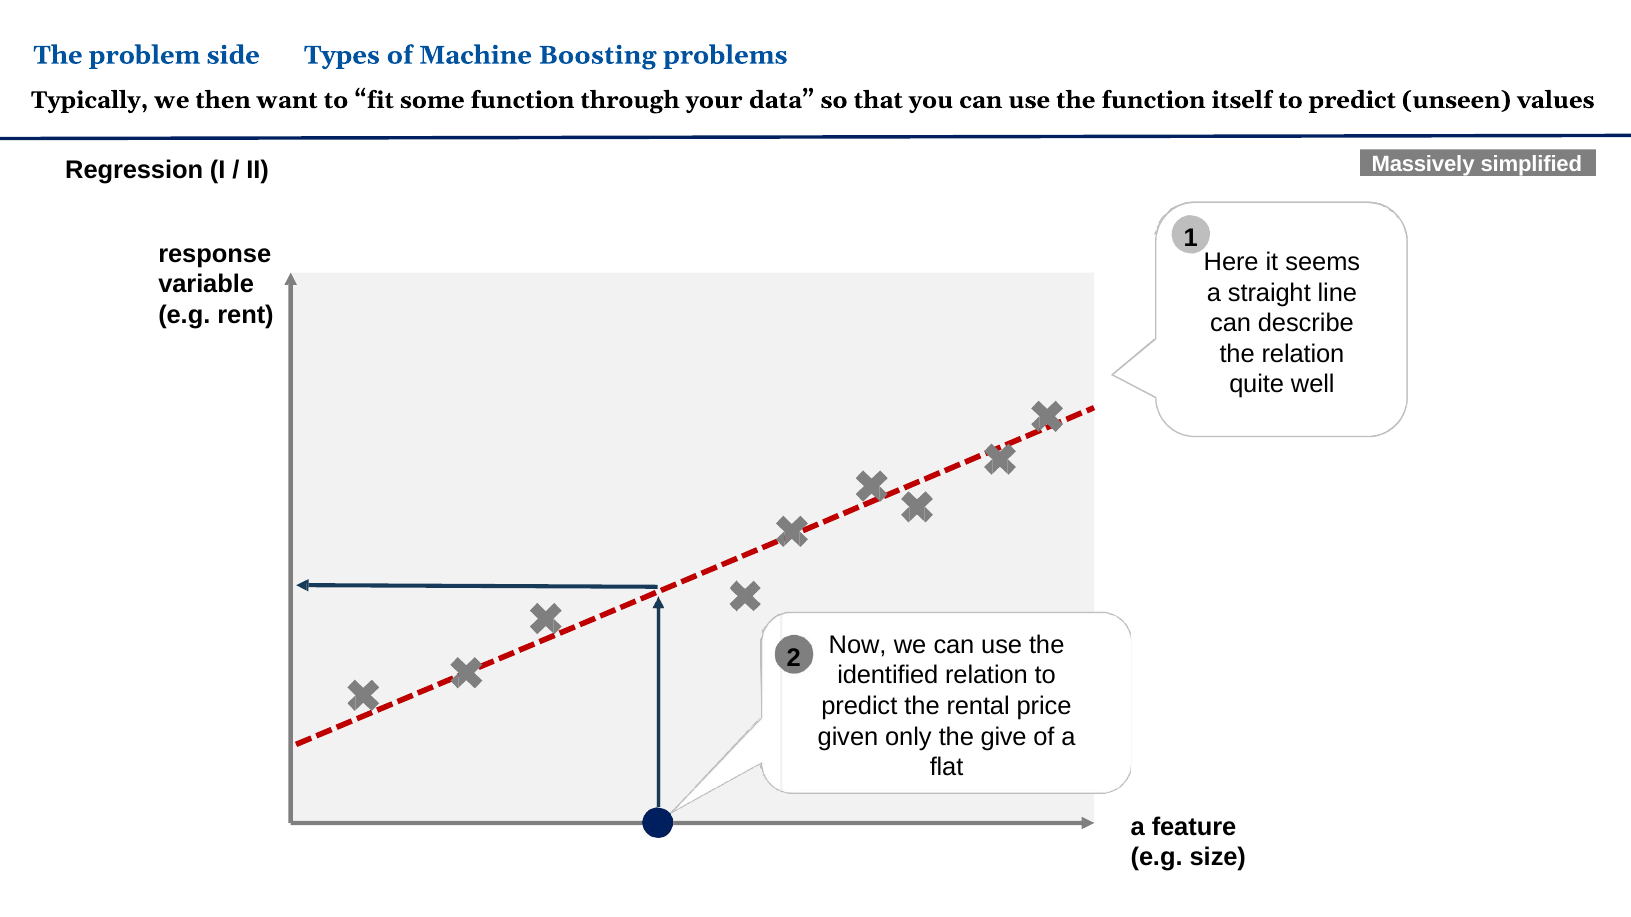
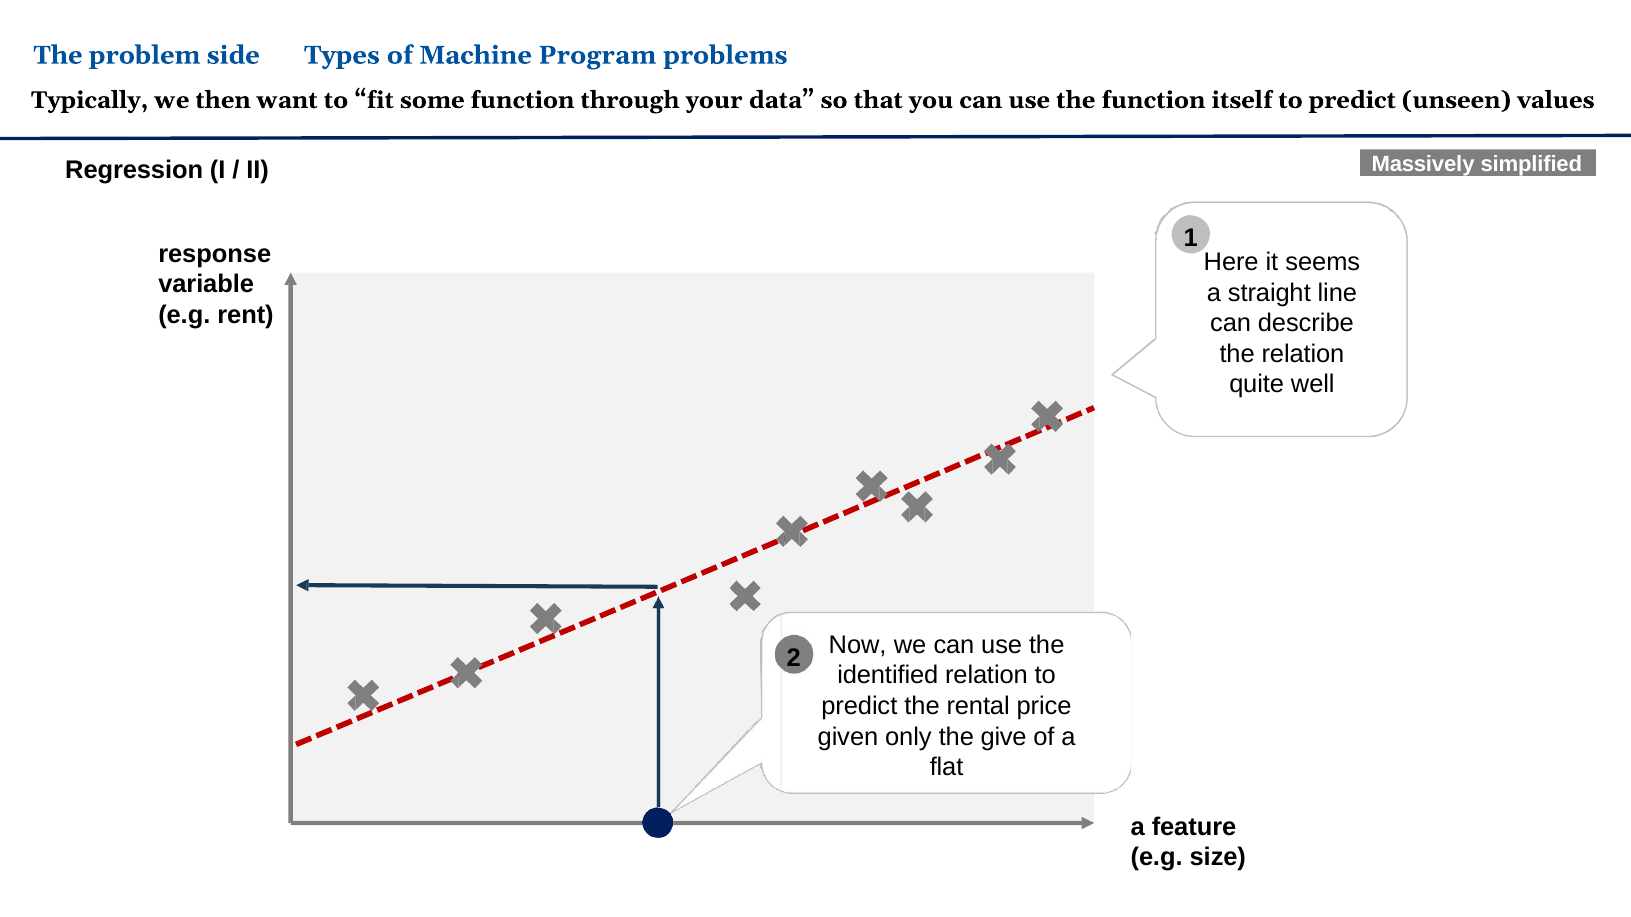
Boosting: Boosting -> Program
